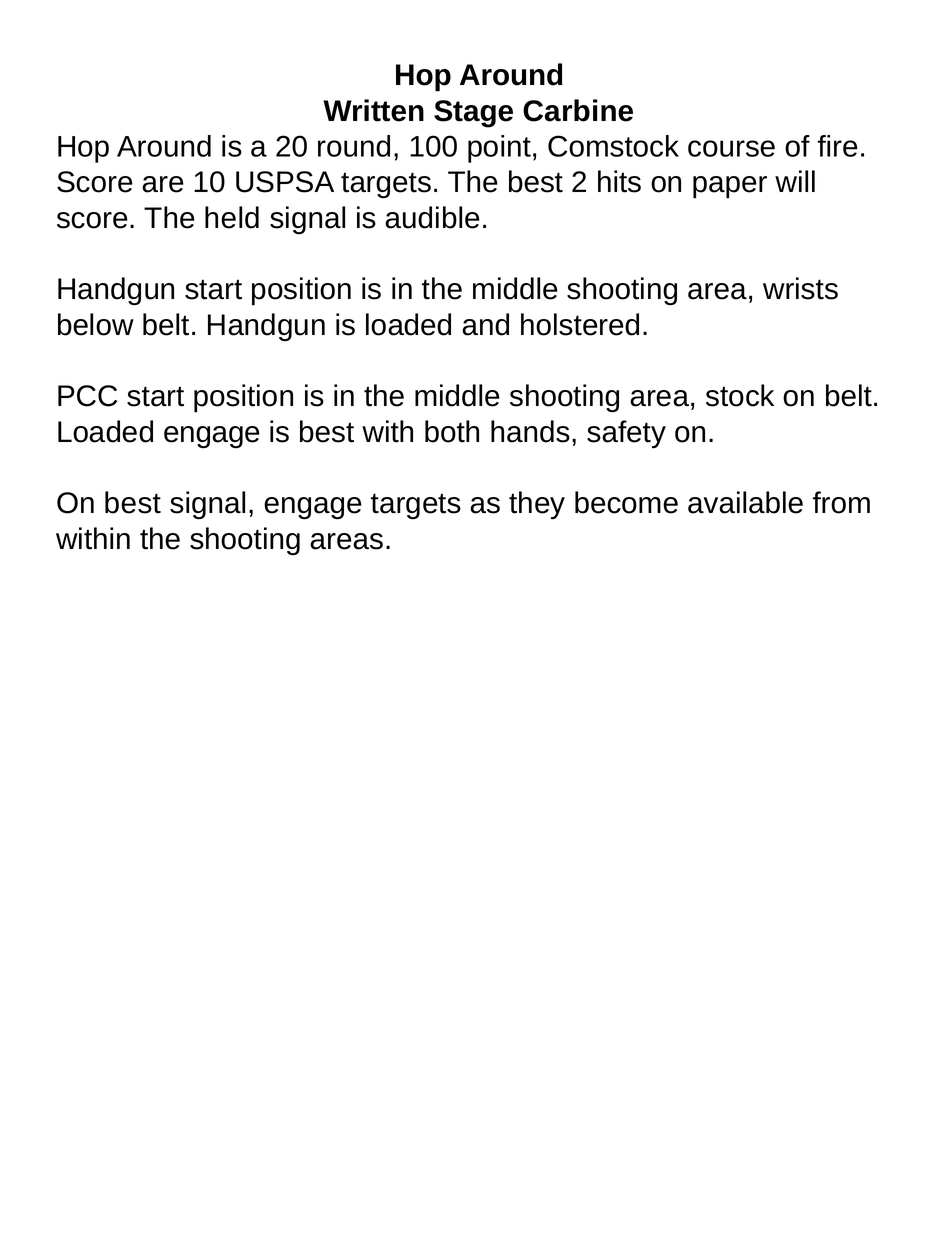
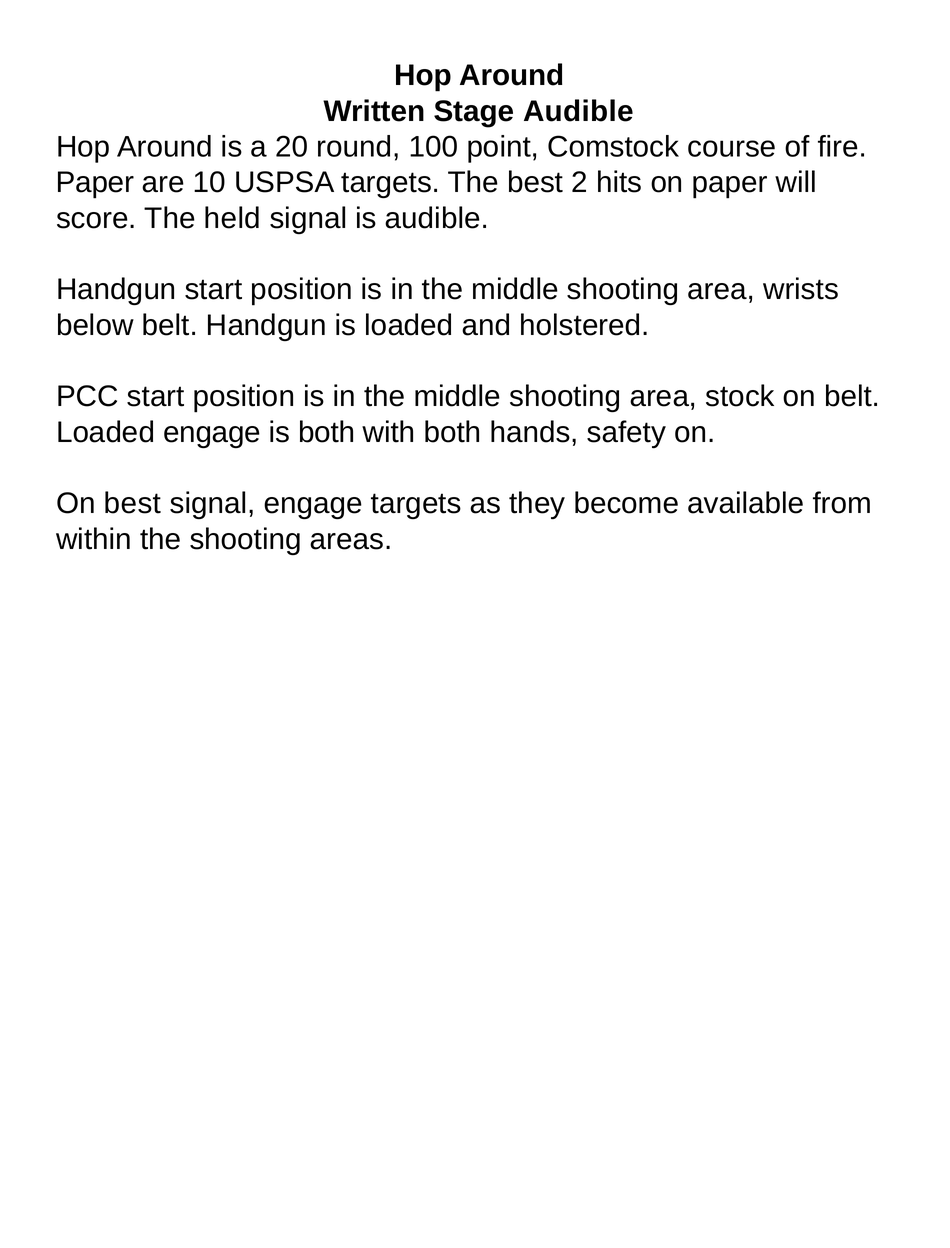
Stage Carbine: Carbine -> Audible
Score at (95, 182): Score -> Paper
is best: best -> both
